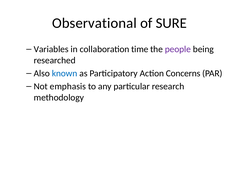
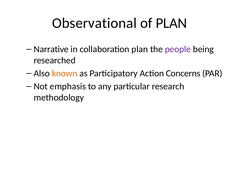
of SURE: SURE -> PLAN
Variables: Variables -> Narrative
collaboration time: time -> plan
known colour: blue -> orange
